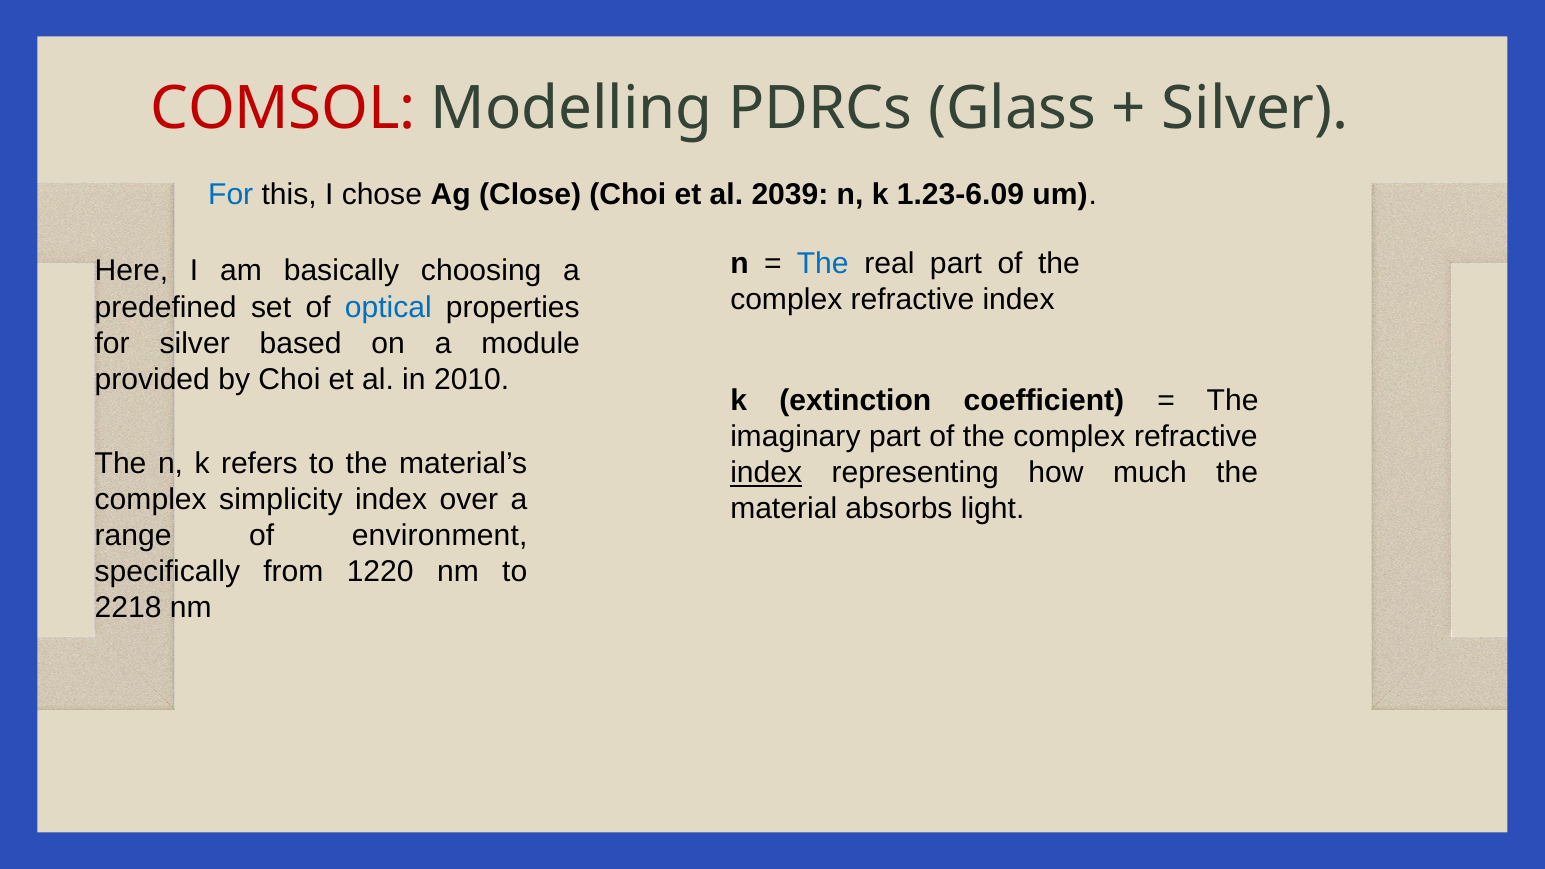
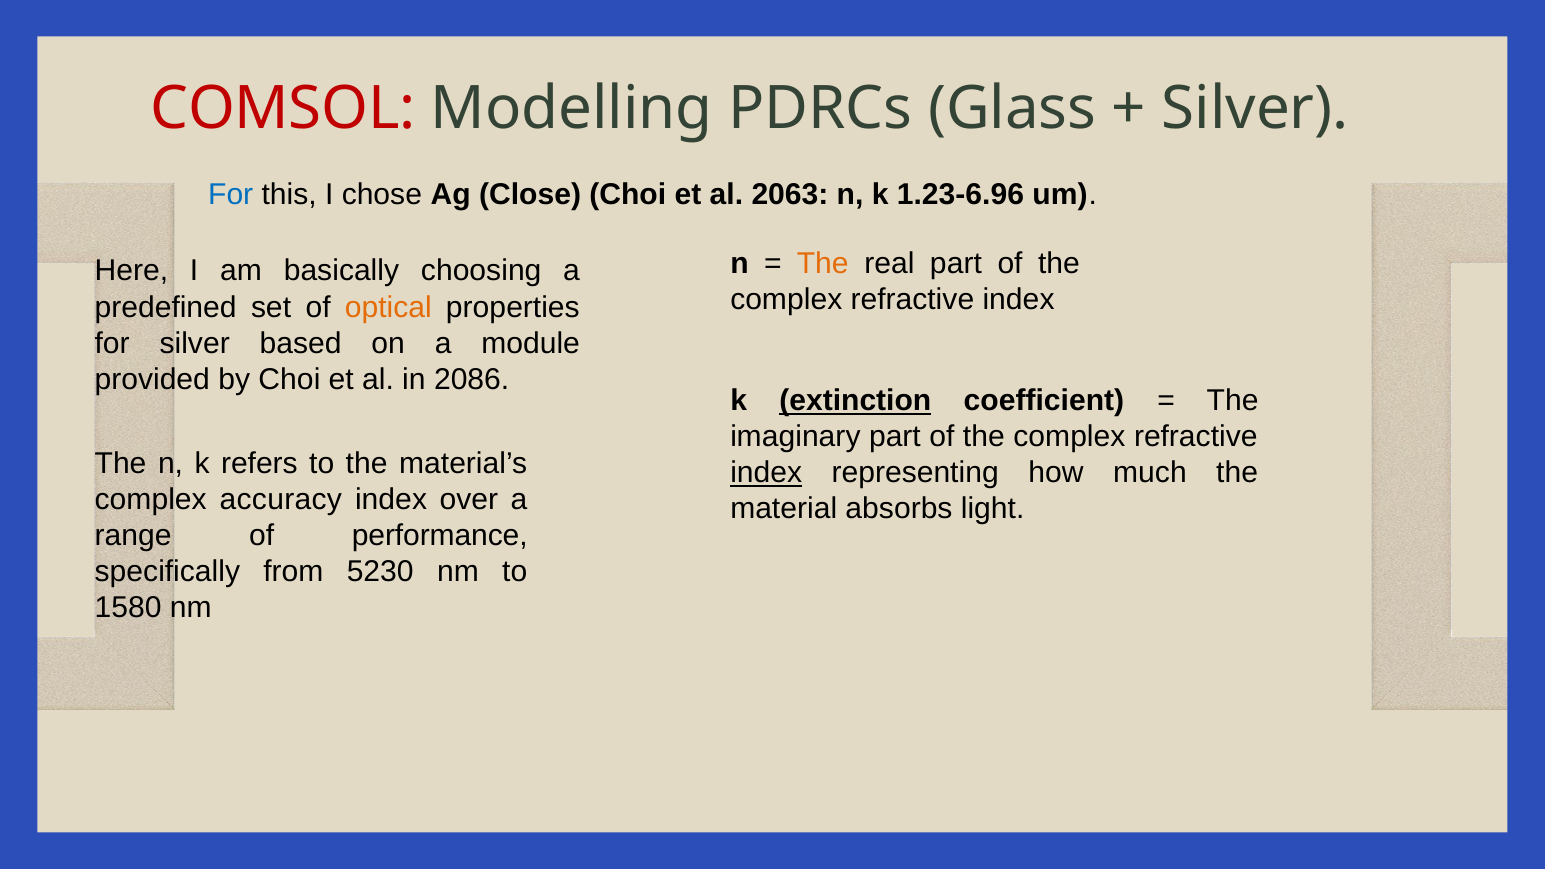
2039: 2039 -> 2063
1.23-6.09: 1.23-6.09 -> 1.23-6.96
The at (823, 263) colour: blue -> orange
optical colour: blue -> orange
2010: 2010 -> 2086
extinction underline: none -> present
simplicity: simplicity -> accuracy
environment: environment -> performance
1220: 1220 -> 5230
2218: 2218 -> 1580
